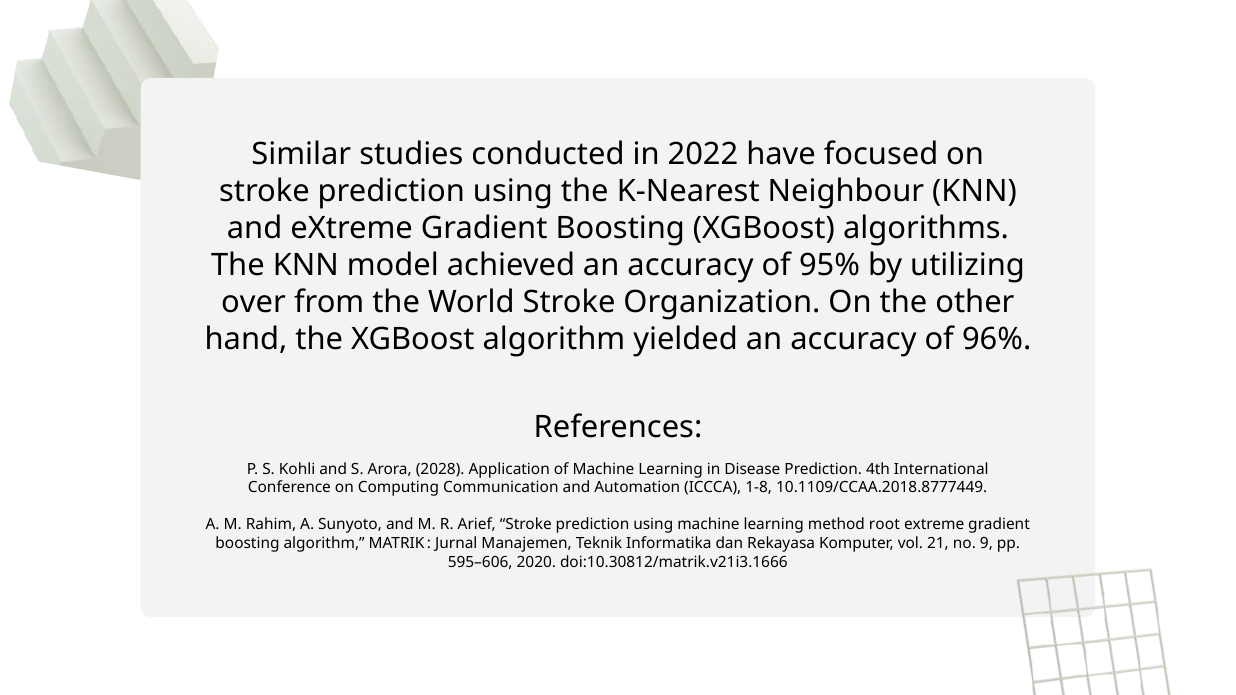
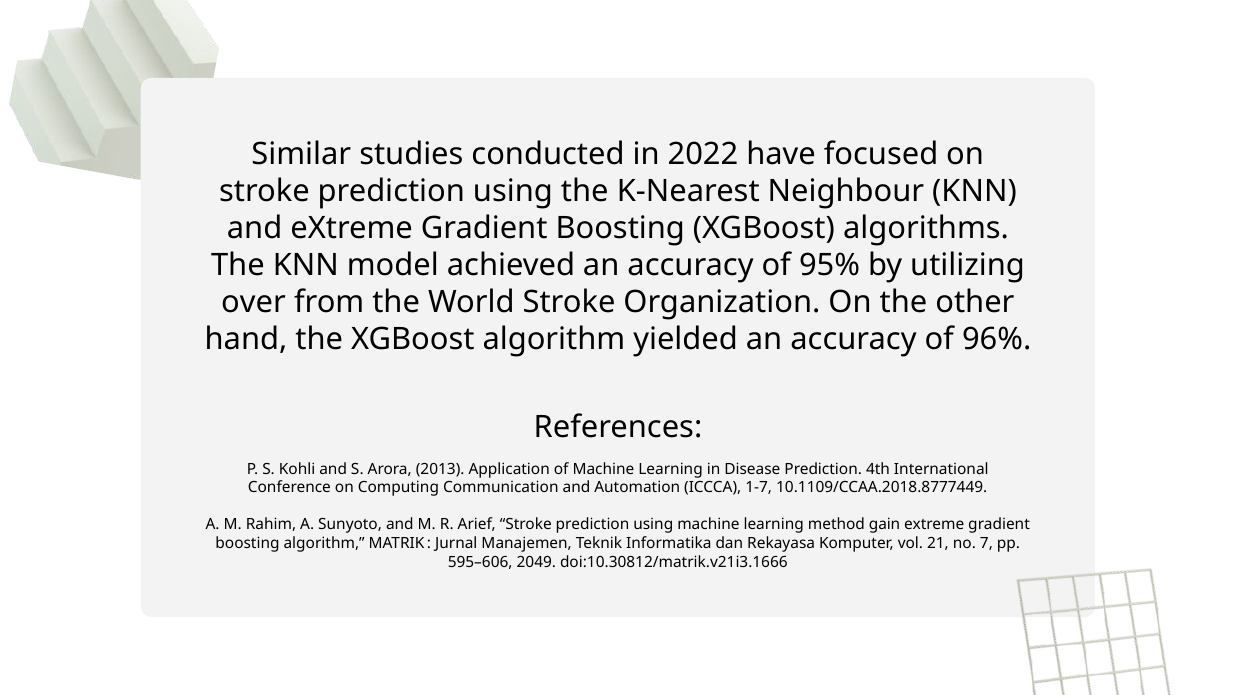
2028: 2028 -> 2013
1-8: 1-8 -> 1-7
root: root -> gain
9: 9 -> 7
2020: 2020 -> 2049
